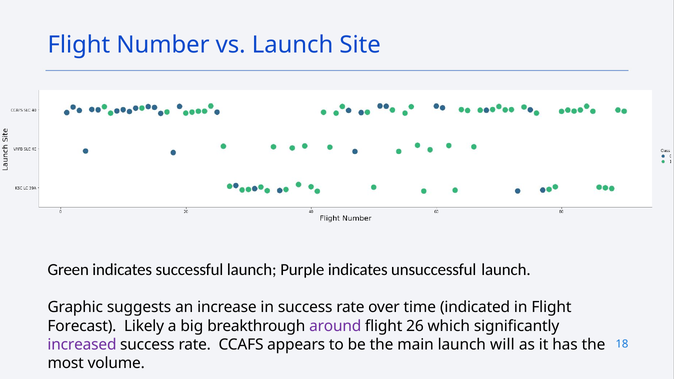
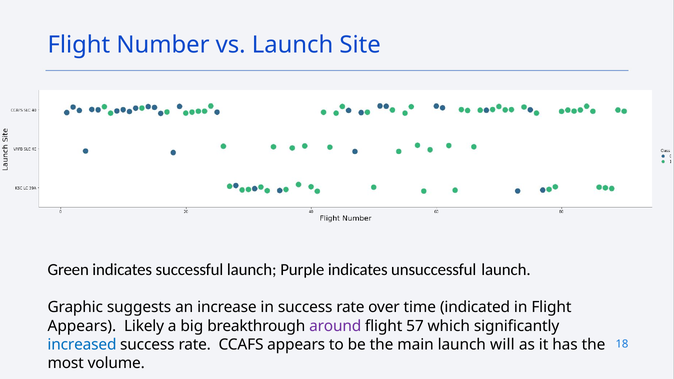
Forecast at (82, 326): Forecast -> Appears
26: 26 -> 57
increased colour: purple -> blue
